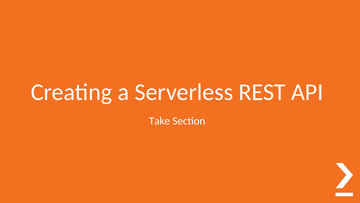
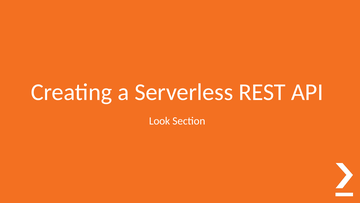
Take: Take -> Look
